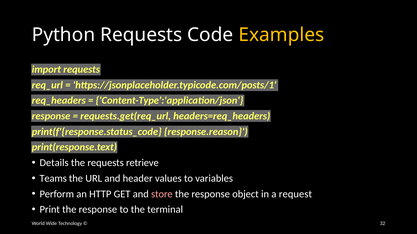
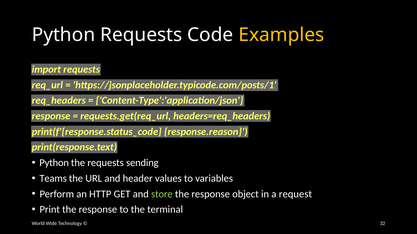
Details at (54, 163): Details -> Python
retrieve: retrieve -> sending
store colour: pink -> light green
